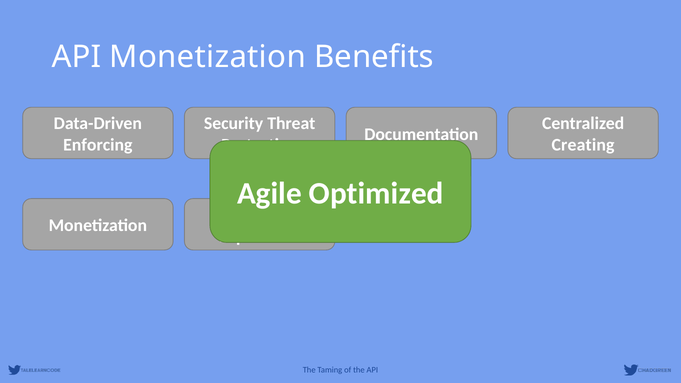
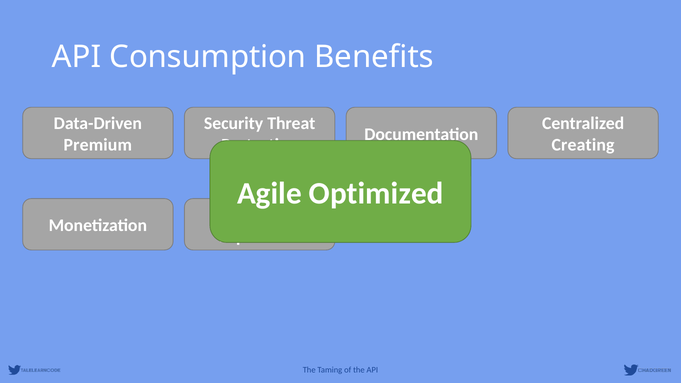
API Monetization: Monetization -> Consumption
Enforcing: Enforcing -> Premium
